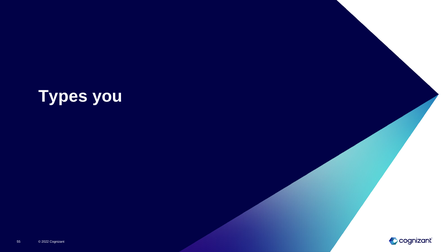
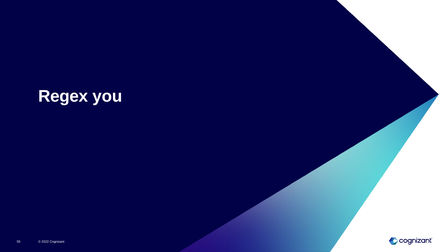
Types: Types -> Regex
